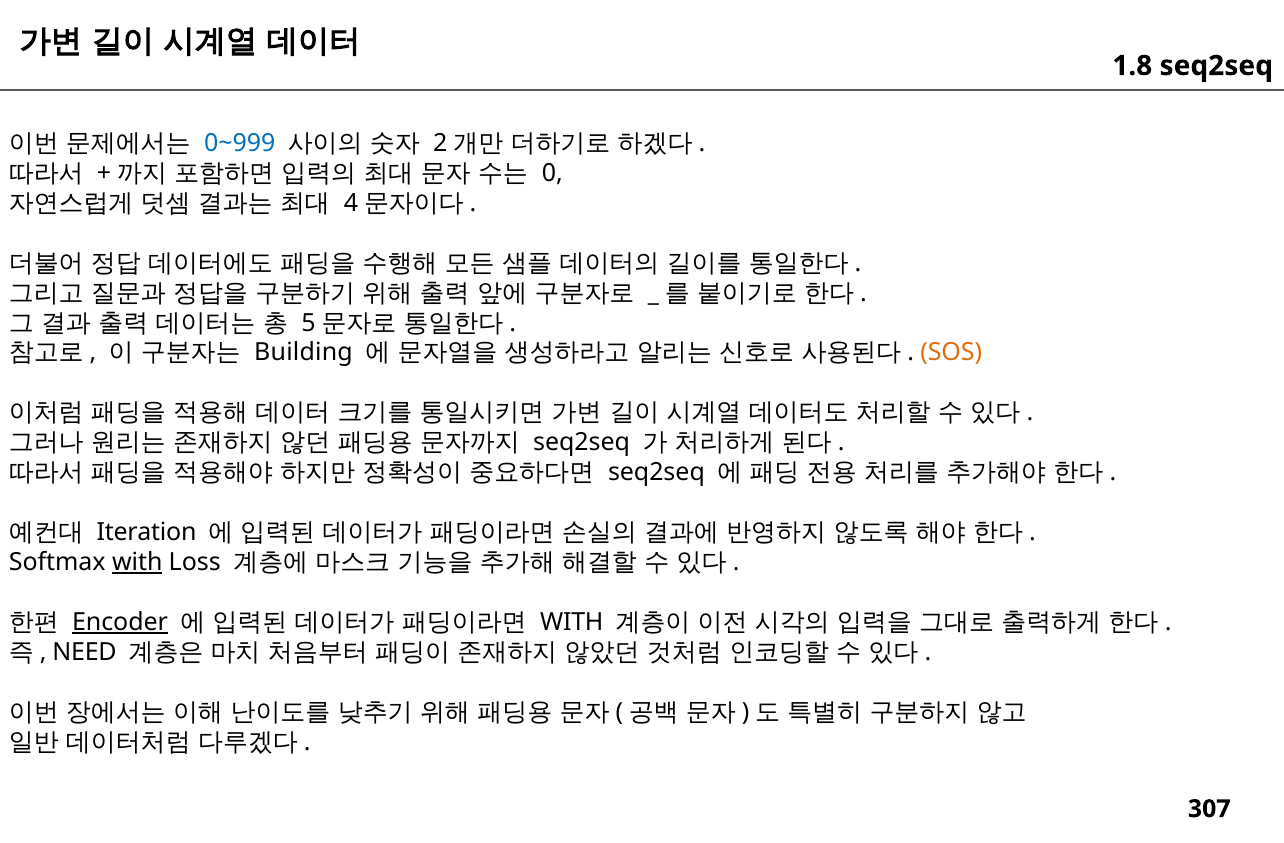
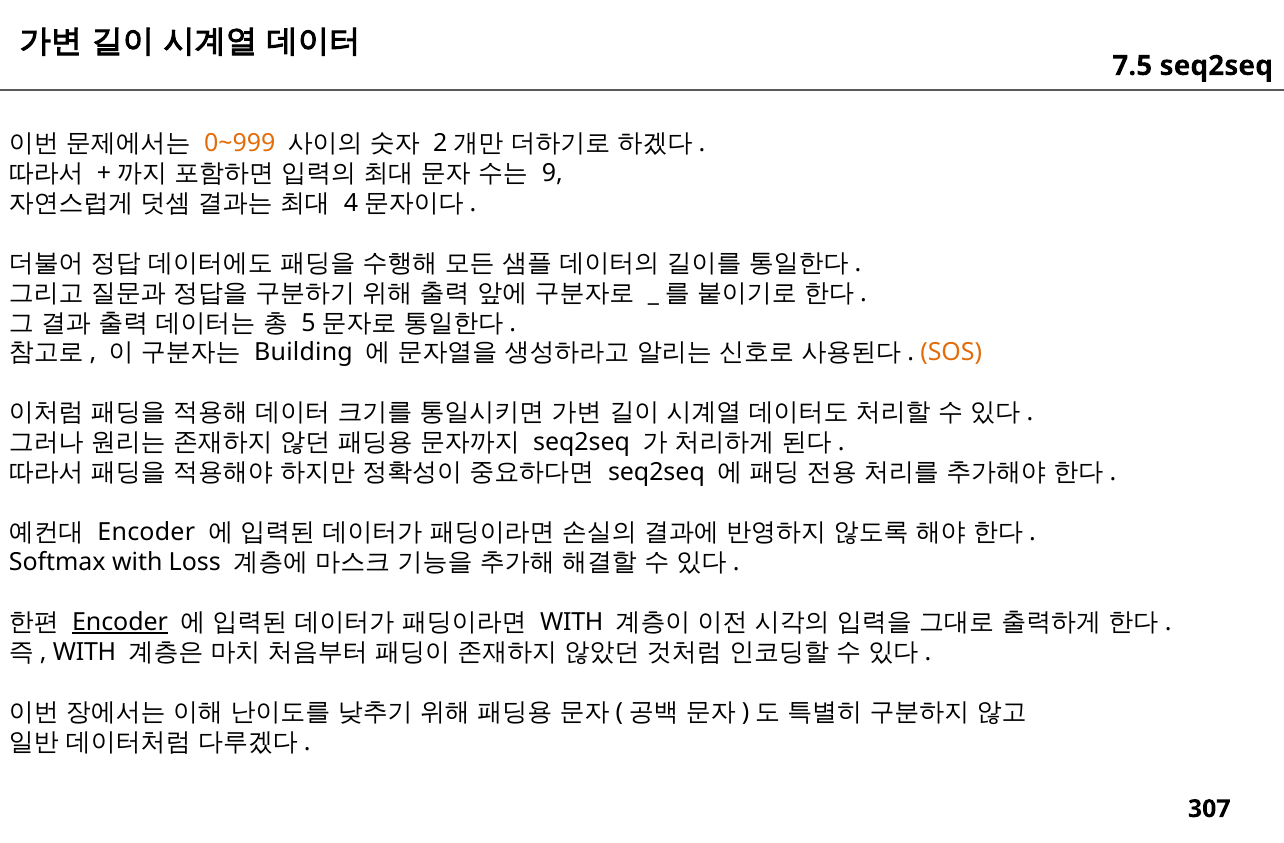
1.8: 1.8 -> 7.5
0~999 colour: blue -> orange
0: 0 -> 9
Iteration at (147, 533): Iteration -> Encoder
with at (137, 563) underline: present -> none
NEED at (85, 653): NEED -> WITH
